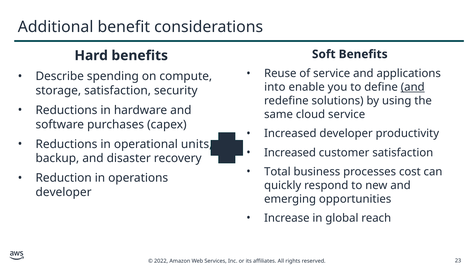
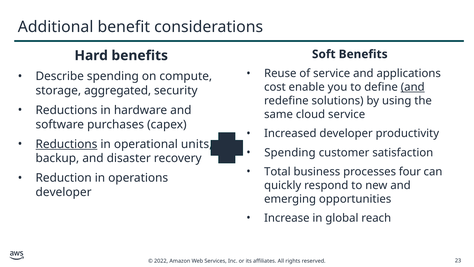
into: into -> cost
storage satisfaction: satisfaction -> aggregated
Reductions at (66, 144) underline: none -> present
Increased at (290, 152): Increased -> Spending
cost: cost -> four
